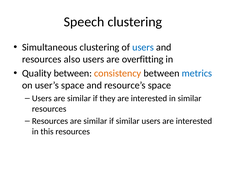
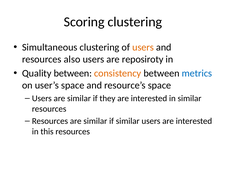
Speech: Speech -> Scoring
users at (143, 47) colour: blue -> orange
overfitting: overfitting -> reposiroty
